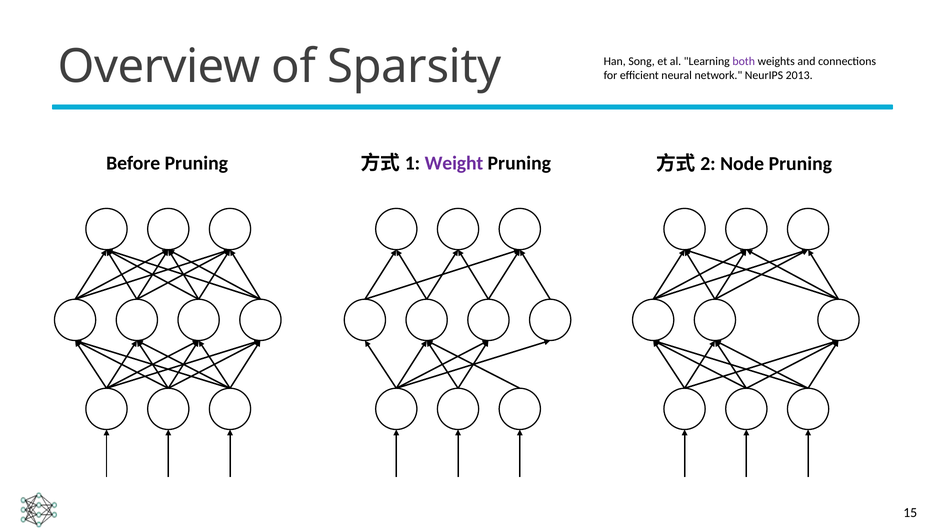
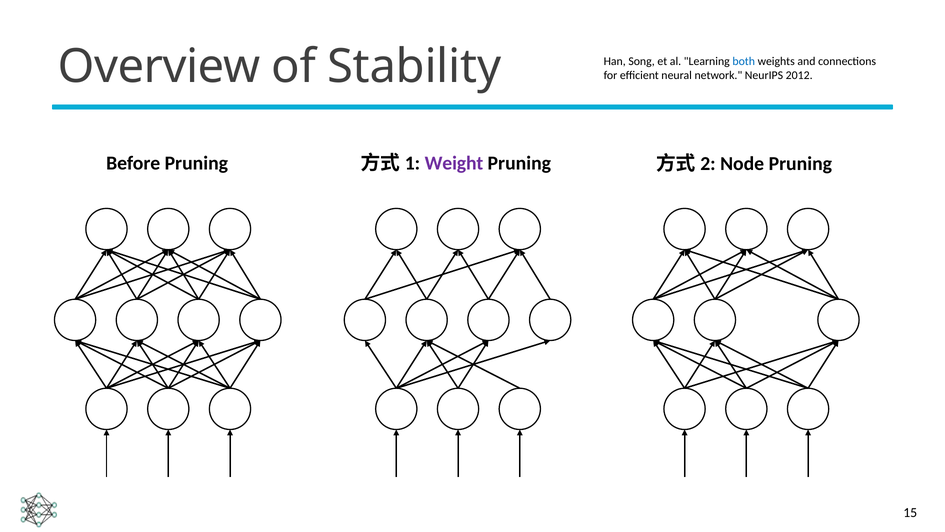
Sparsity: Sparsity -> Stability
both colour: purple -> blue
2013: 2013 -> 2012
